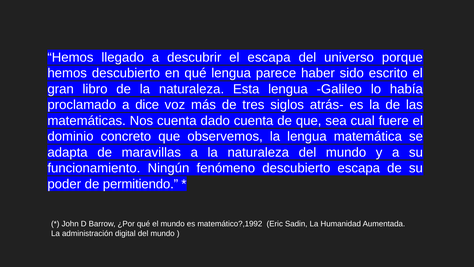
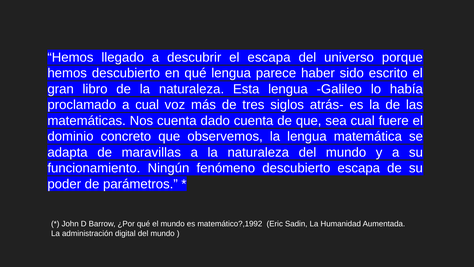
a dice: dice -> cual
permitiendo: permitiendo -> parámetros
